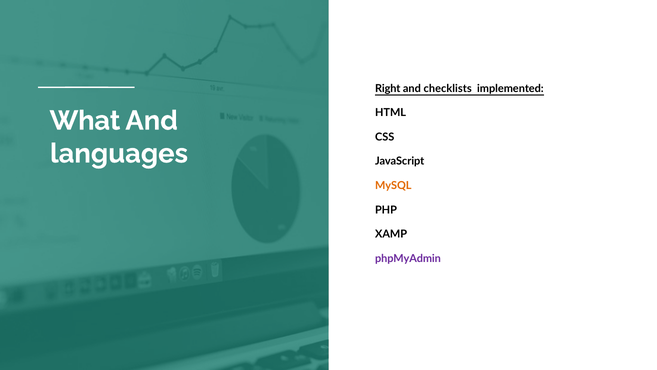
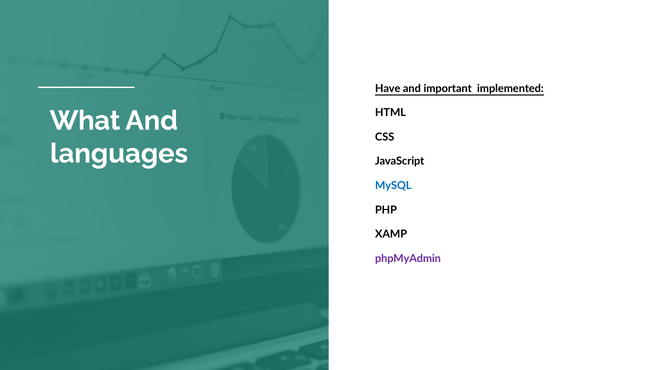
Right: Right -> Have
checklists: checklists -> important
MySQL colour: orange -> blue
